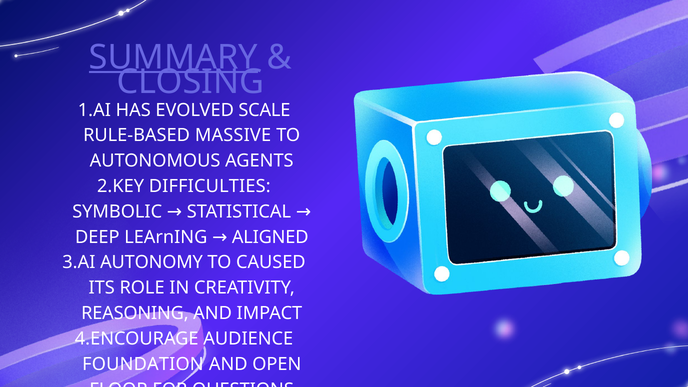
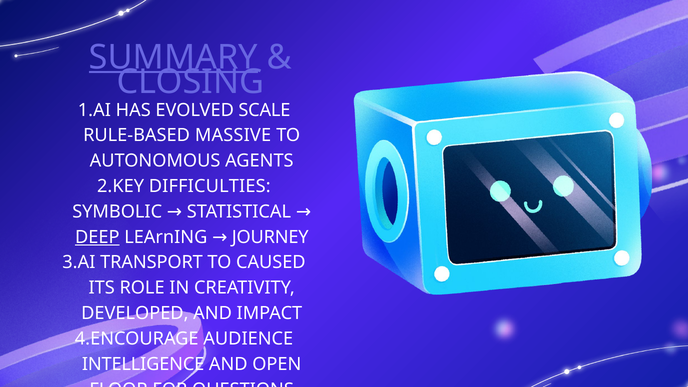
DEEP underline: none -> present
ALIGNED: ALIGNED -> JOURNEY
AUTONOMY: AUTONOMY -> TRANSPORT
REASONING: REASONING -> DEVELOPED
FOUNDATION: FOUNDATION -> INTELLIGENCE
